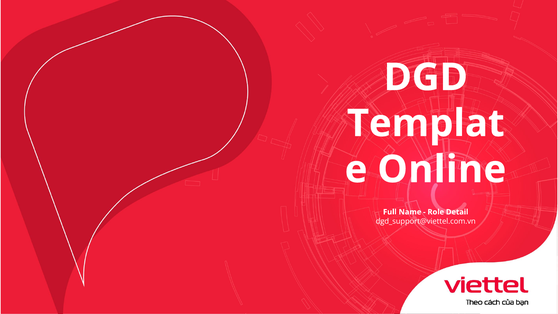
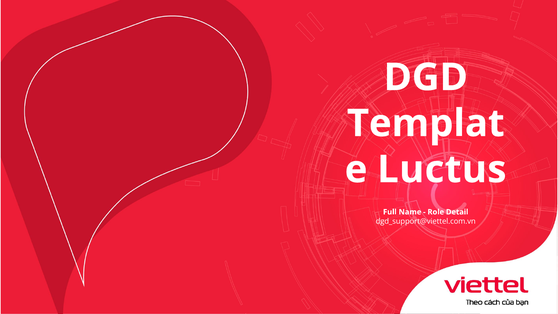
Online: Online -> Luctus
